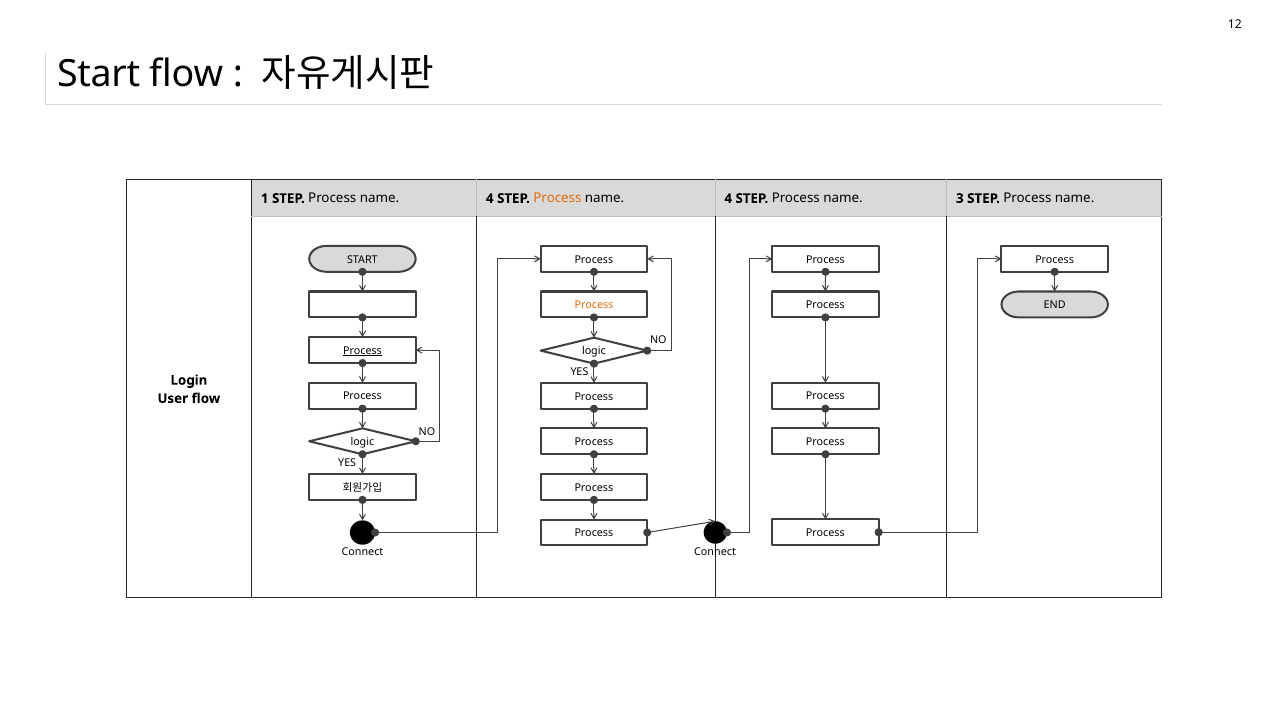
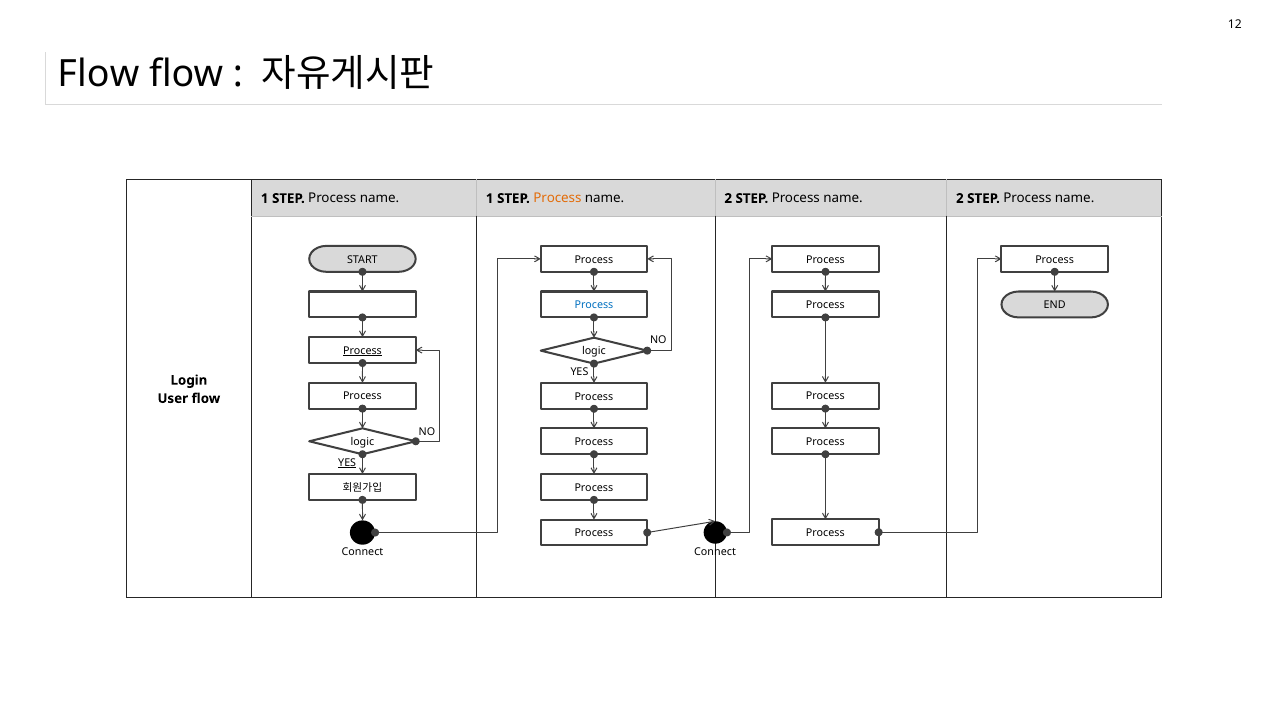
Start at (99, 74): Start -> Flow
4 at (490, 199): 4 -> 1
4 at (728, 199): 4 -> 2
3 at (960, 199): 3 -> 2
Process at (594, 305) colour: orange -> blue
YES at (347, 463) underline: none -> present
